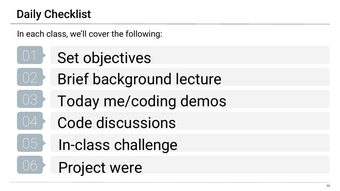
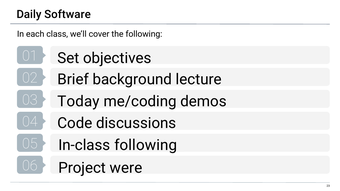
Checklist: Checklist -> Software
In-class challenge: challenge -> following
